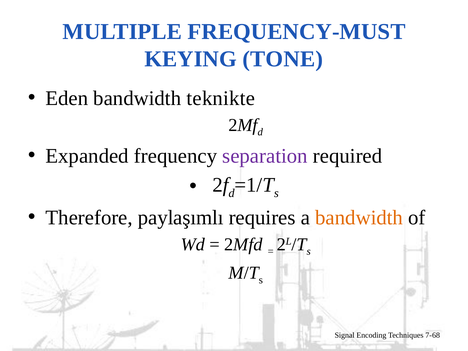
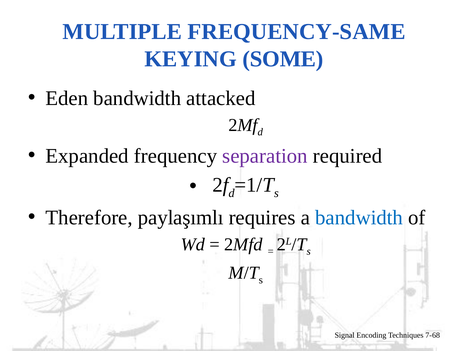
FREQUENCY-MUST: FREQUENCY-MUST -> FREQUENCY-SAME
TONE: TONE -> SOME
teknikte: teknikte -> attacked
bandwidth at (359, 218) colour: orange -> blue
